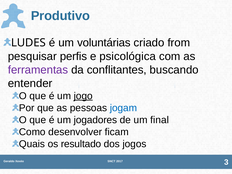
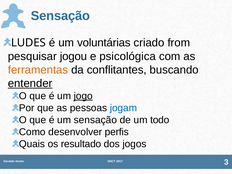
Produtivo at (60, 16): Produtivo -> Sensação
perfis: perfis -> jogou
ferramentas colour: purple -> orange
entender underline: none -> present
um jogadores: jogadores -> sensação
final: final -> todo
ficam: ficam -> perfis
